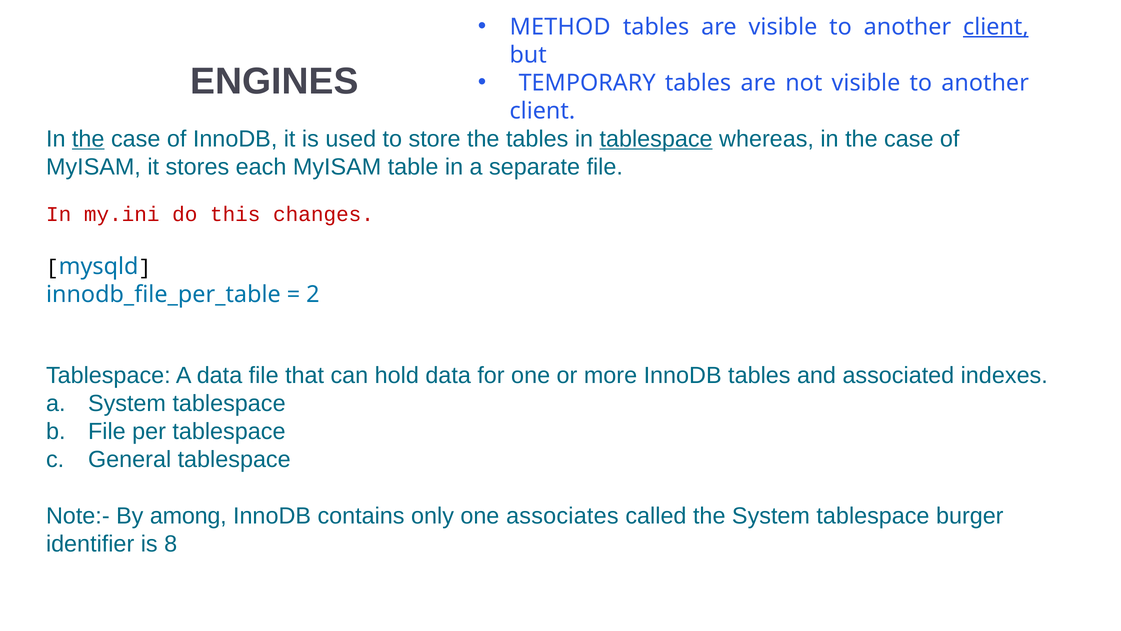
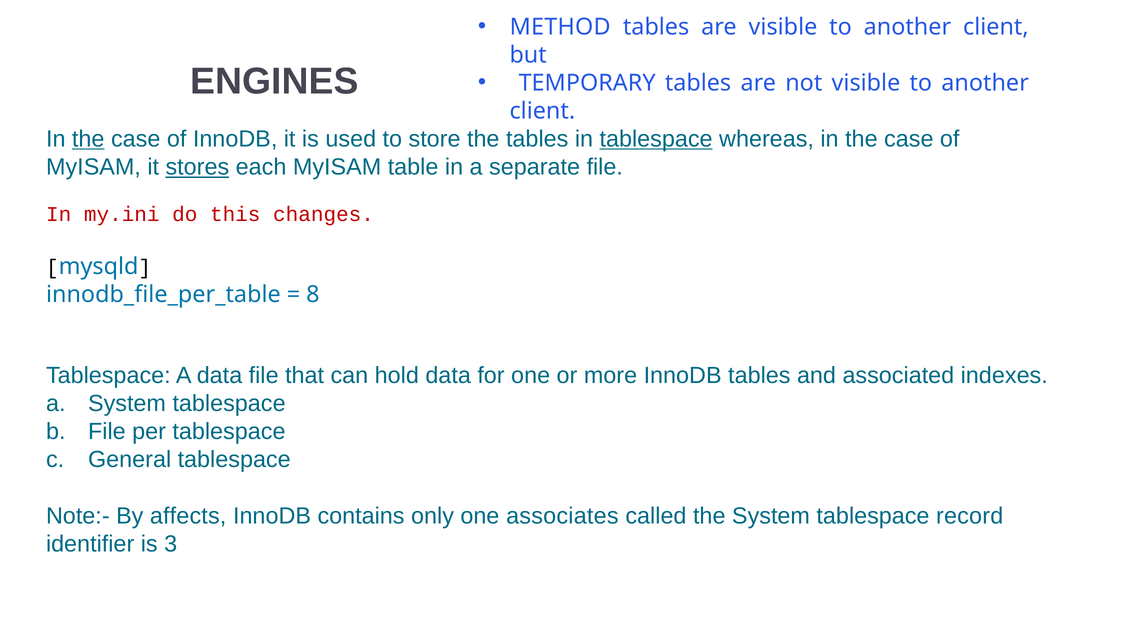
client at (996, 27) underline: present -> none
stores underline: none -> present
2: 2 -> 8
among: among -> affects
burger: burger -> record
8: 8 -> 3
